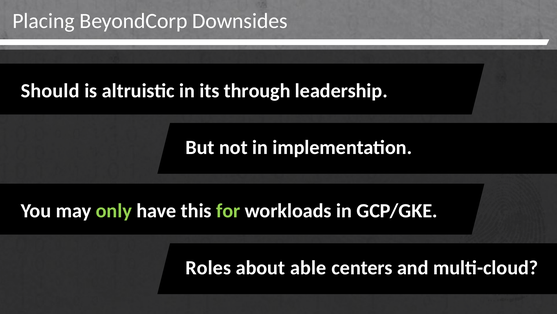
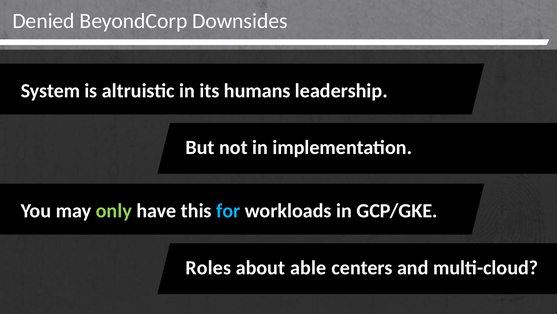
Placing: Placing -> Denied
Should: Should -> System
through: through -> humans
for colour: light green -> light blue
